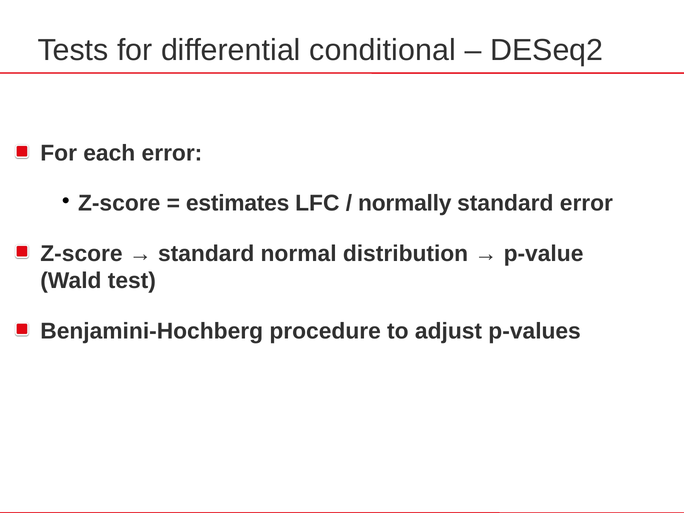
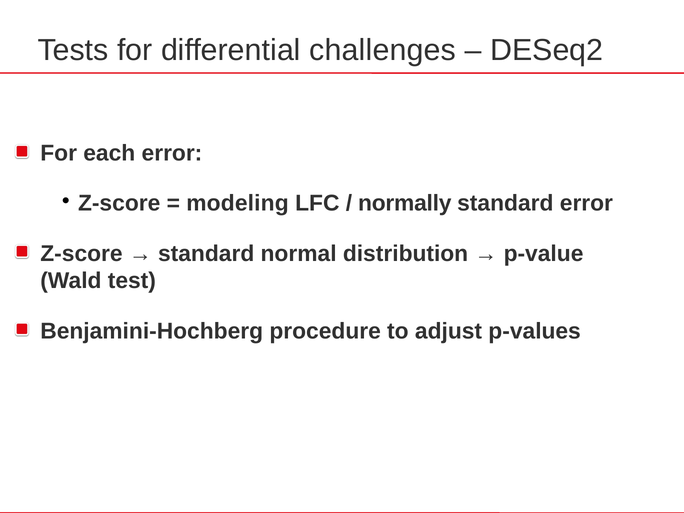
conditional: conditional -> challenges
estimates: estimates -> modeling
